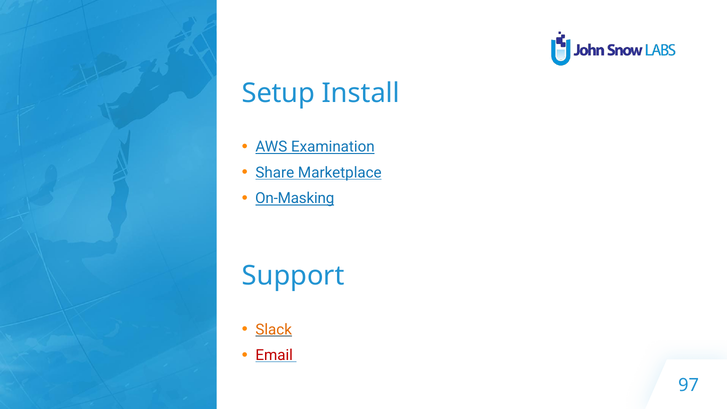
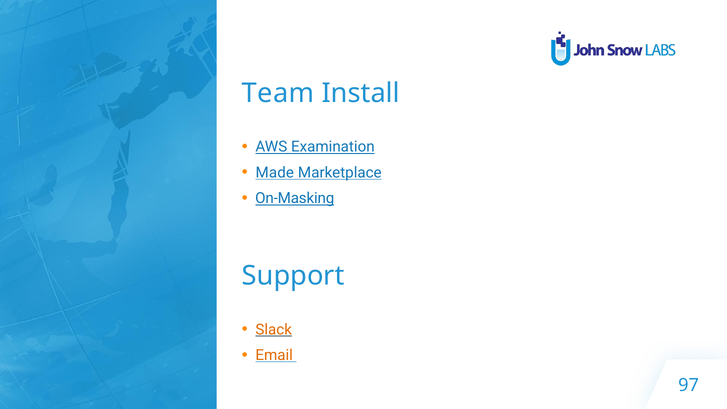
Setup: Setup -> Team
Share: Share -> Made
Email colour: red -> orange
